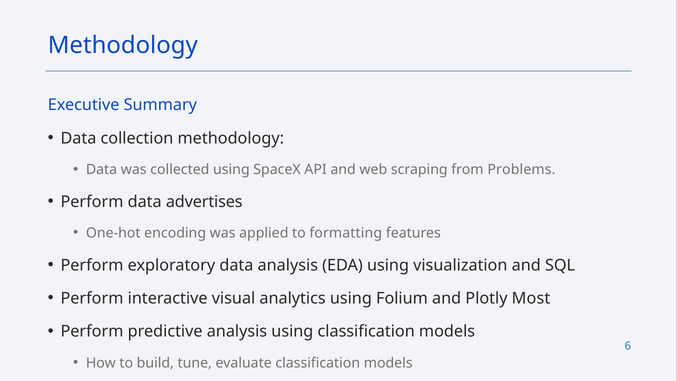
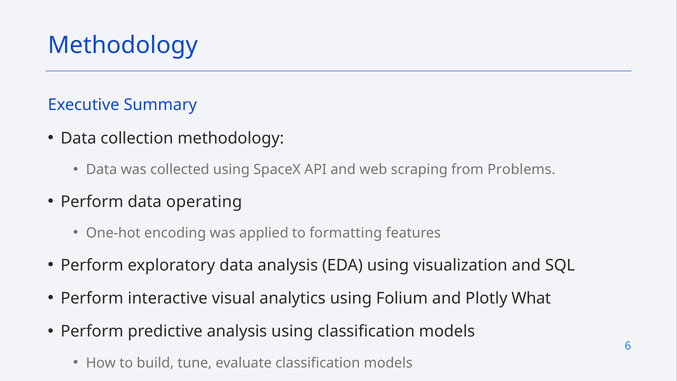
advertises: advertises -> operating
Most: Most -> What
